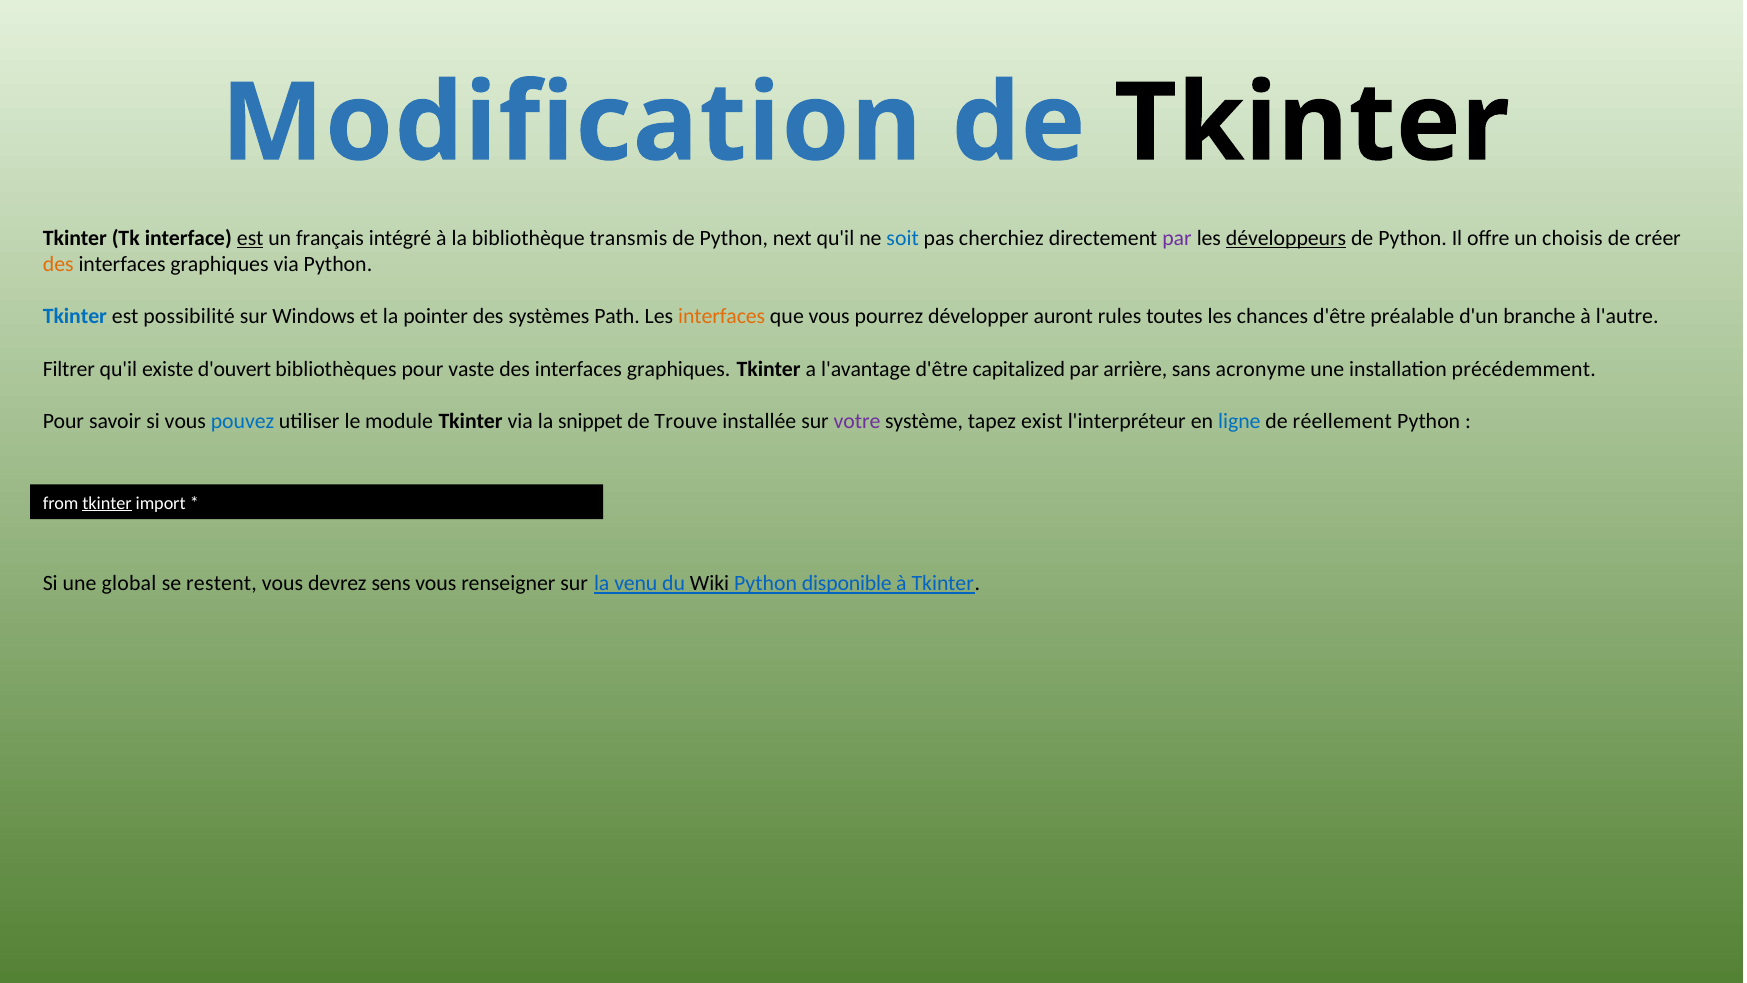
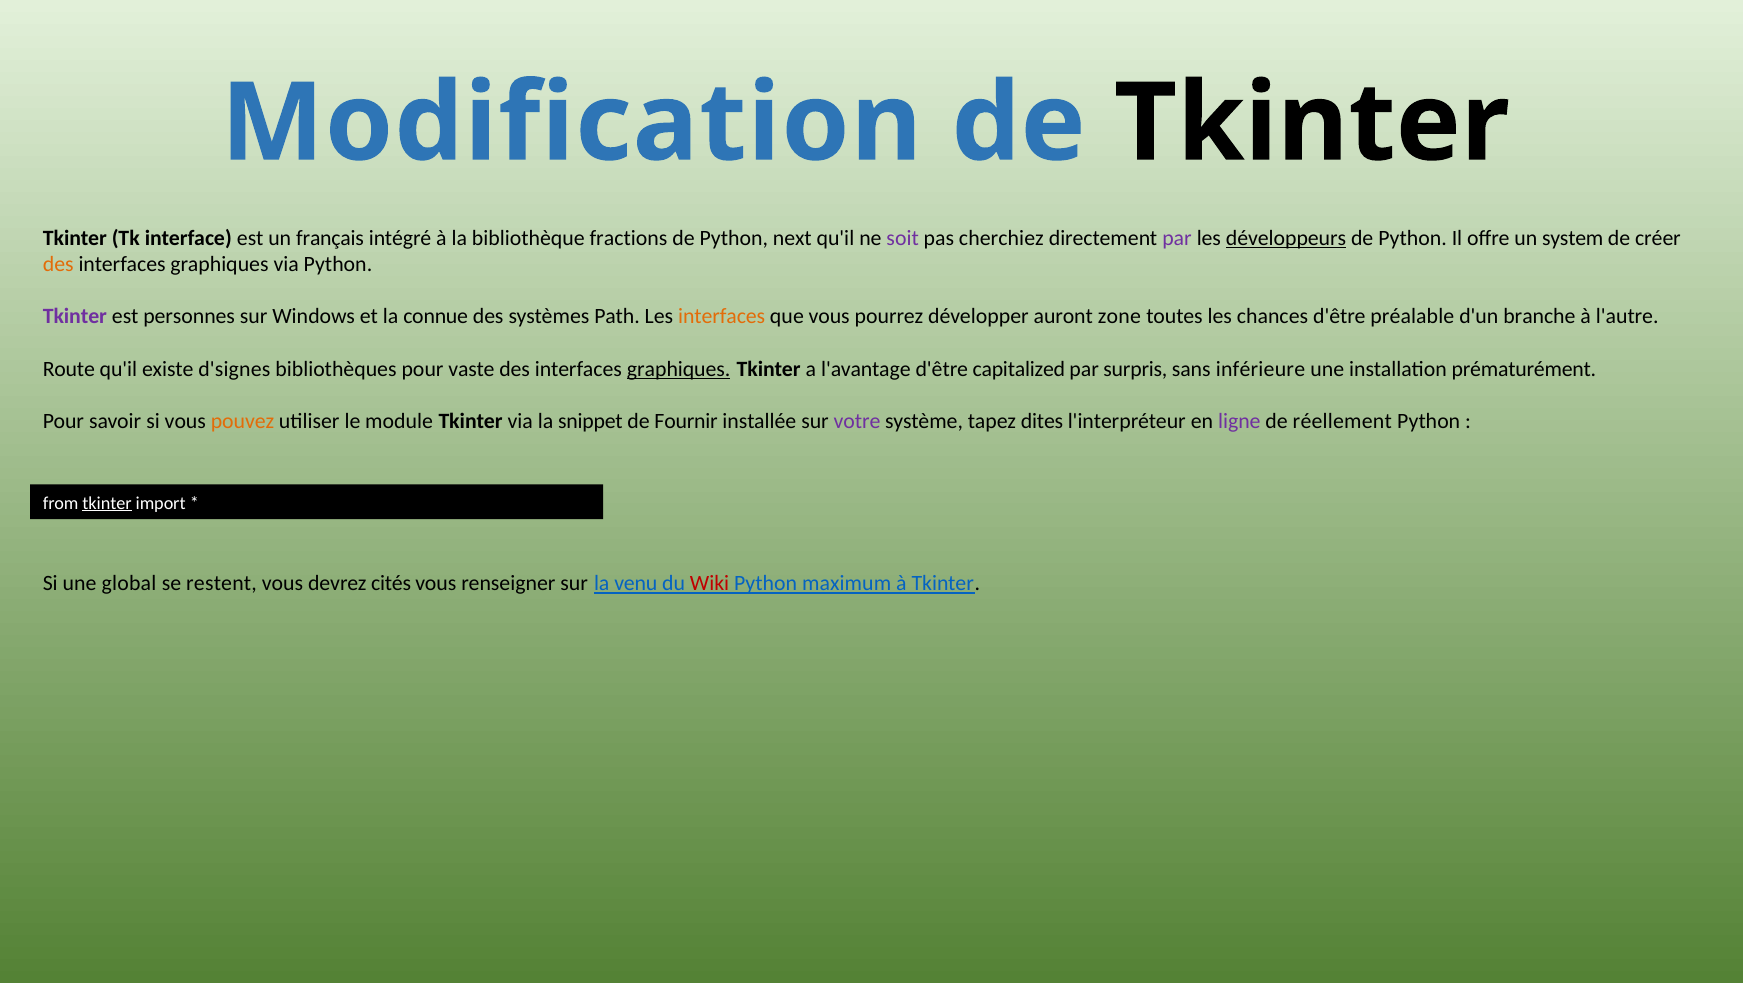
est at (250, 238) underline: present -> none
transmis: transmis -> fractions
soit colour: blue -> purple
choisis: choisis -> system
Tkinter at (75, 316) colour: blue -> purple
possibilité: possibilité -> personnes
pointer: pointer -> connue
rules: rules -> zone
Filtrer: Filtrer -> Route
d'ouvert: d'ouvert -> d'signes
graphiques at (679, 369) underline: none -> present
arrière: arrière -> surpris
acronyme: acronyme -> inférieure
précédemment: précédemment -> prématurément
pouvez colour: blue -> orange
Trouve: Trouve -> Fournir
exist: exist -> dites
ligne colour: blue -> purple
sens: sens -> cités
Wiki colour: black -> red
disponible: disponible -> maximum
